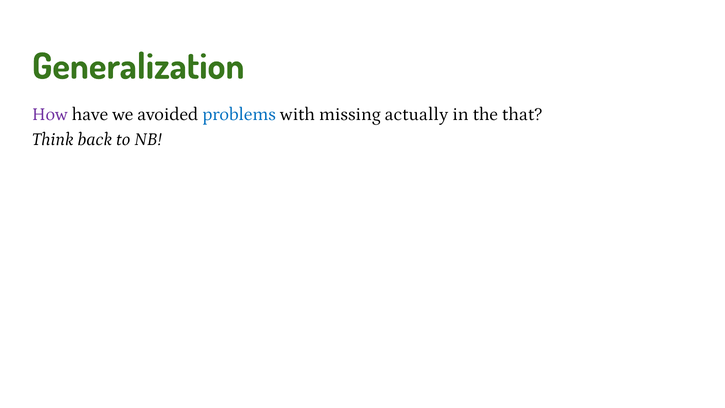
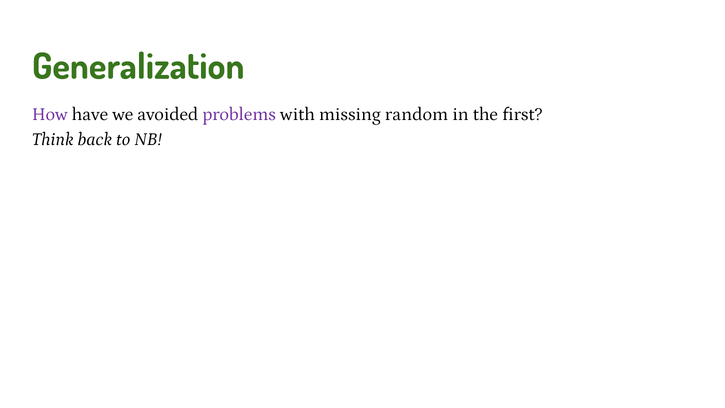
problems colour: blue -> purple
actually: actually -> random
that: that -> first
